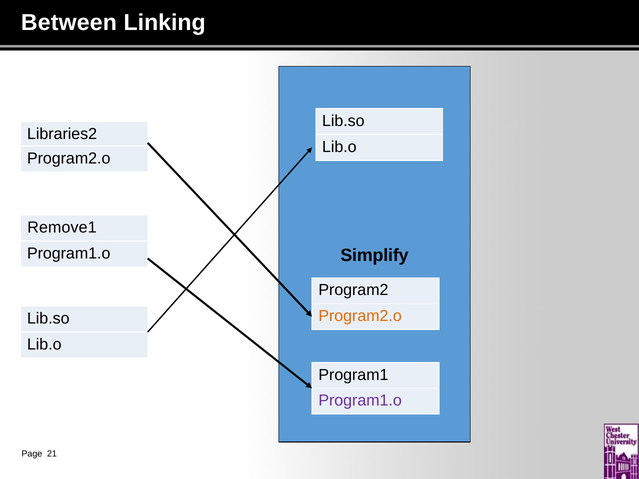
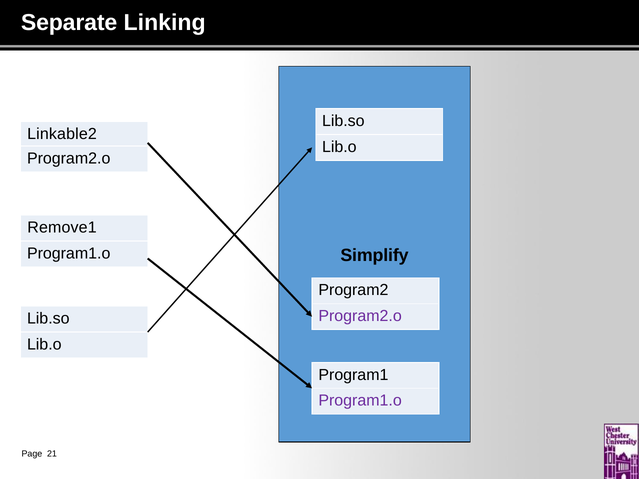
Between: Between -> Separate
Libraries2: Libraries2 -> Linkable2
Program2.o at (360, 316) colour: orange -> purple
